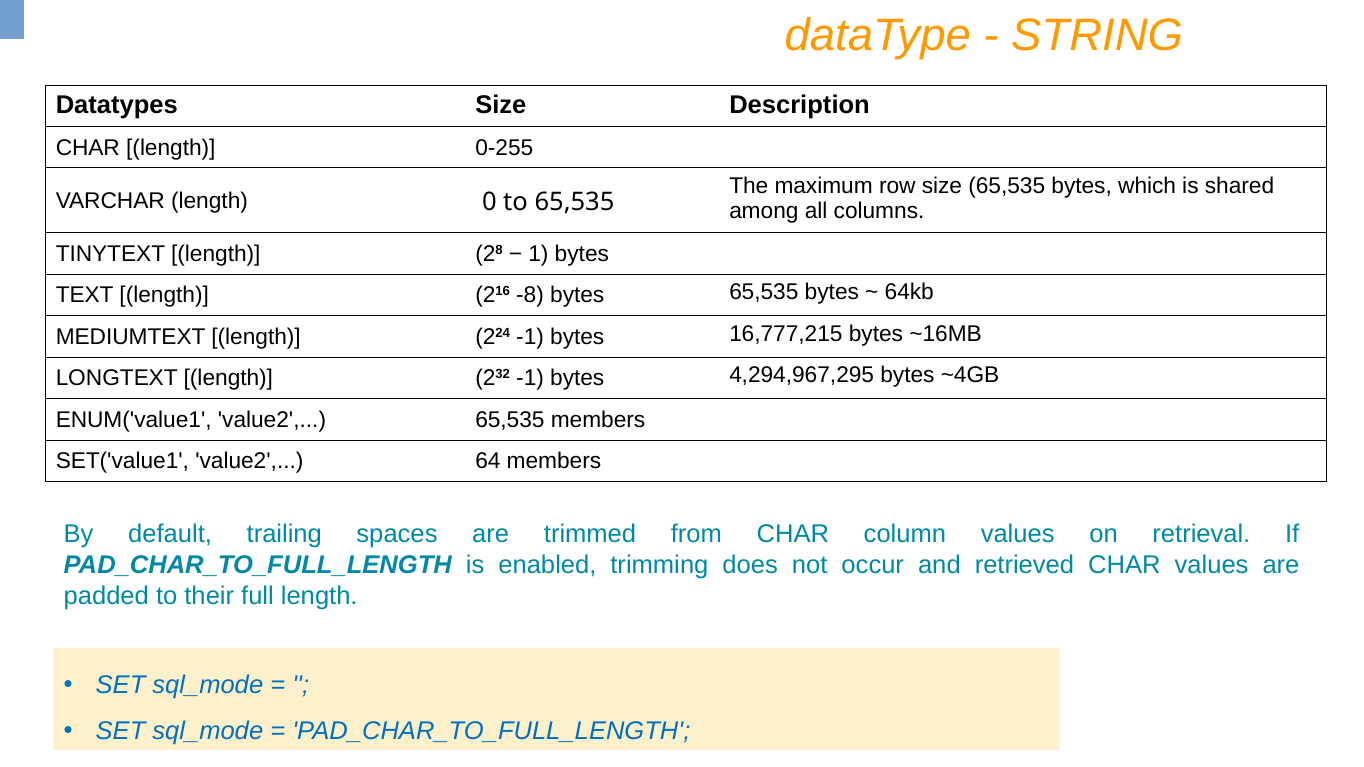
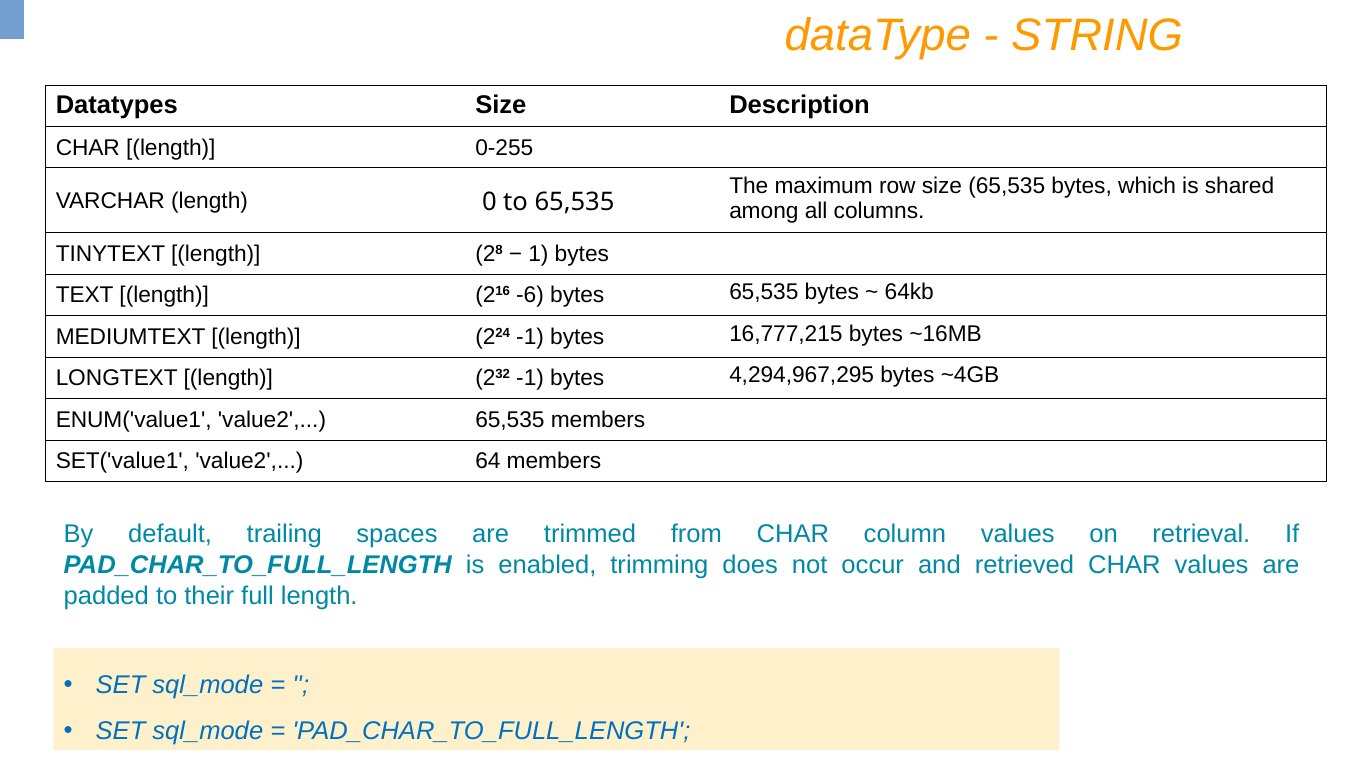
-8: -8 -> -6
